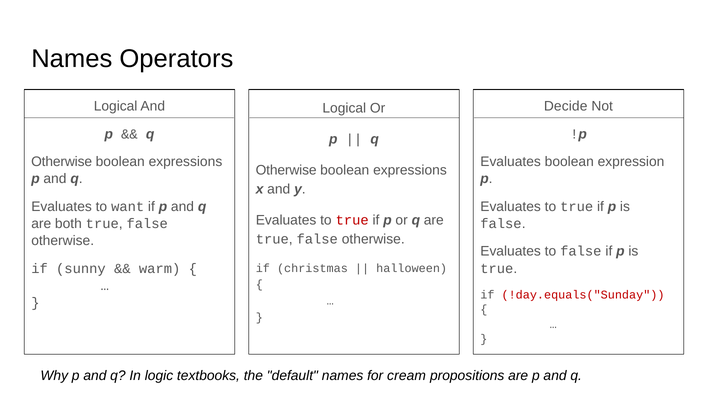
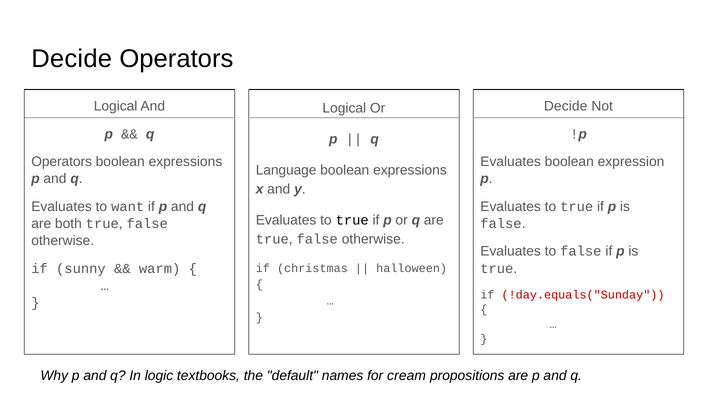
Names at (72, 59): Names -> Decide
Otherwise at (62, 162): Otherwise -> Operators
Otherwise at (286, 170): Otherwise -> Language
true at (352, 220) colour: red -> black
